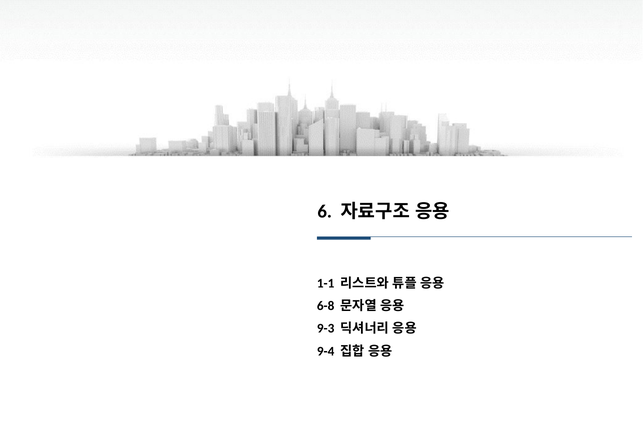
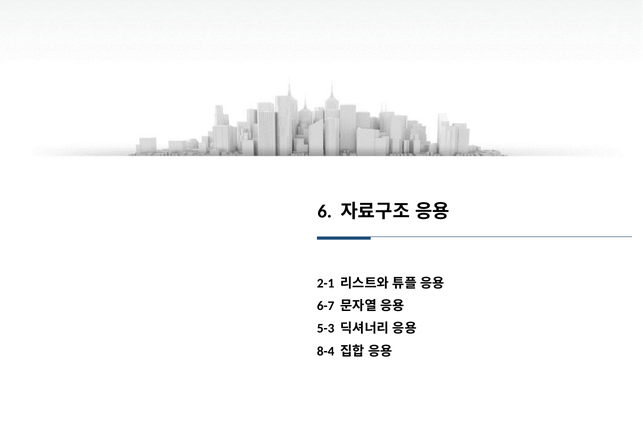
1-1: 1-1 -> 2-1
6-8: 6-8 -> 6-7
9-3: 9-3 -> 5-3
9-4: 9-4 -> 8-4
